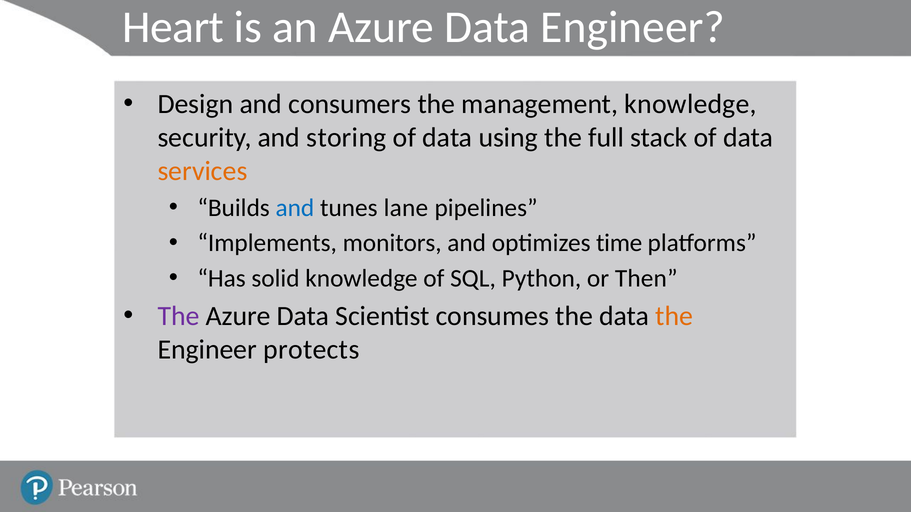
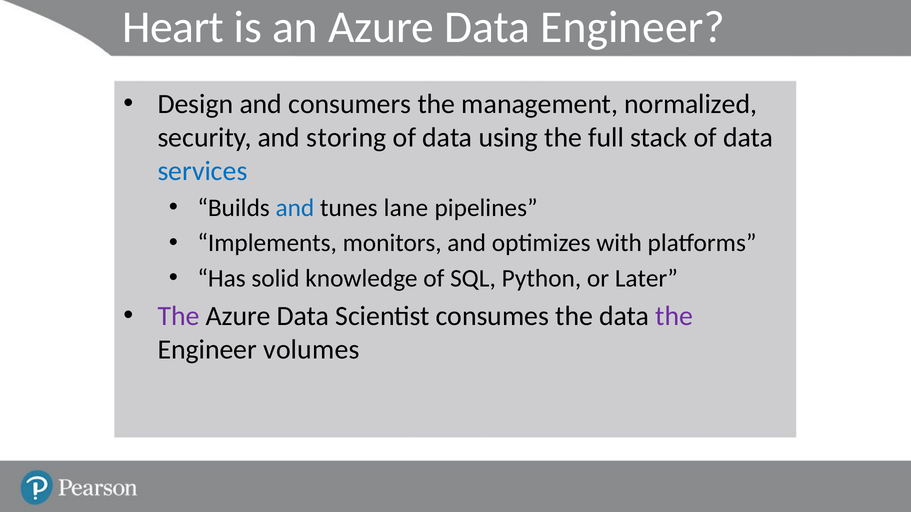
management knowledge: knowledge -> normalized
services colour: orange -> blue
time: time -> with
Then: Then -> Later
the at (674, 316) colour: orange -> purple
protects: protects -> volumes
